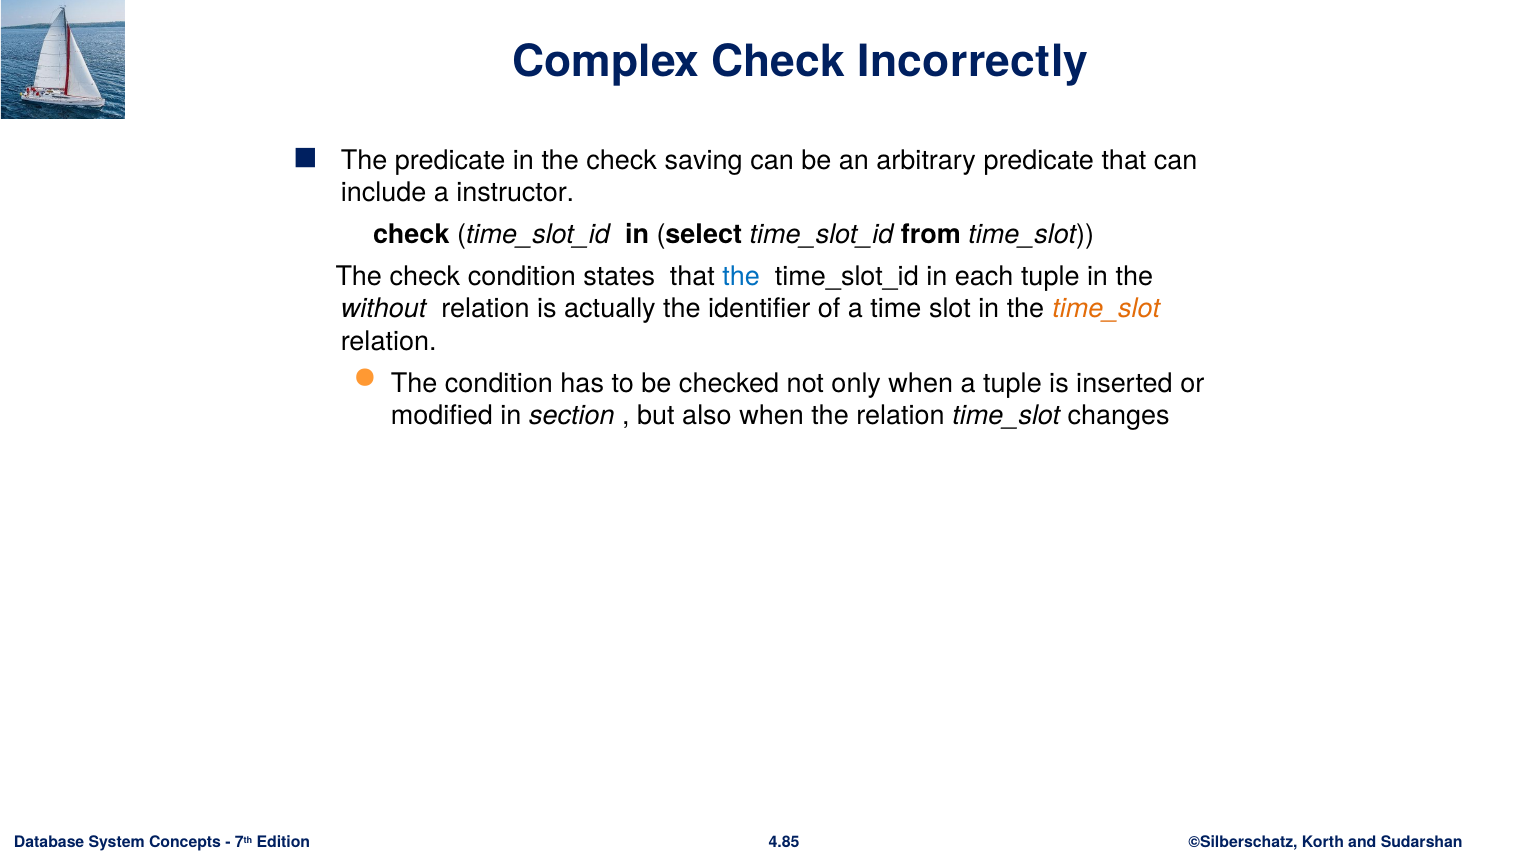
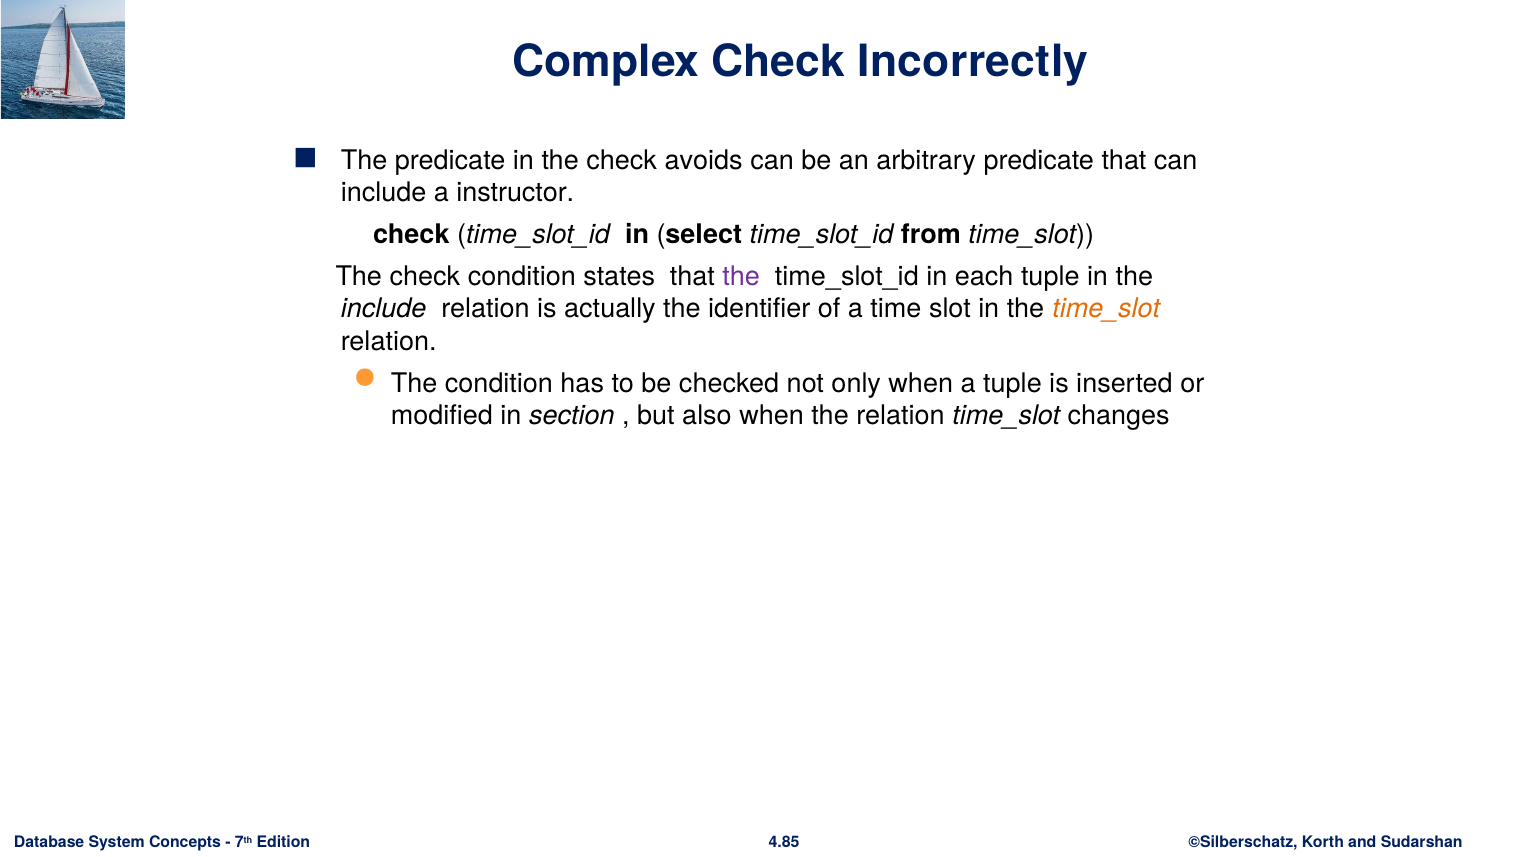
saving: saving -> avoids
the at (741, 277) colour: blue -> purple
without at (384, 309): without -> include
